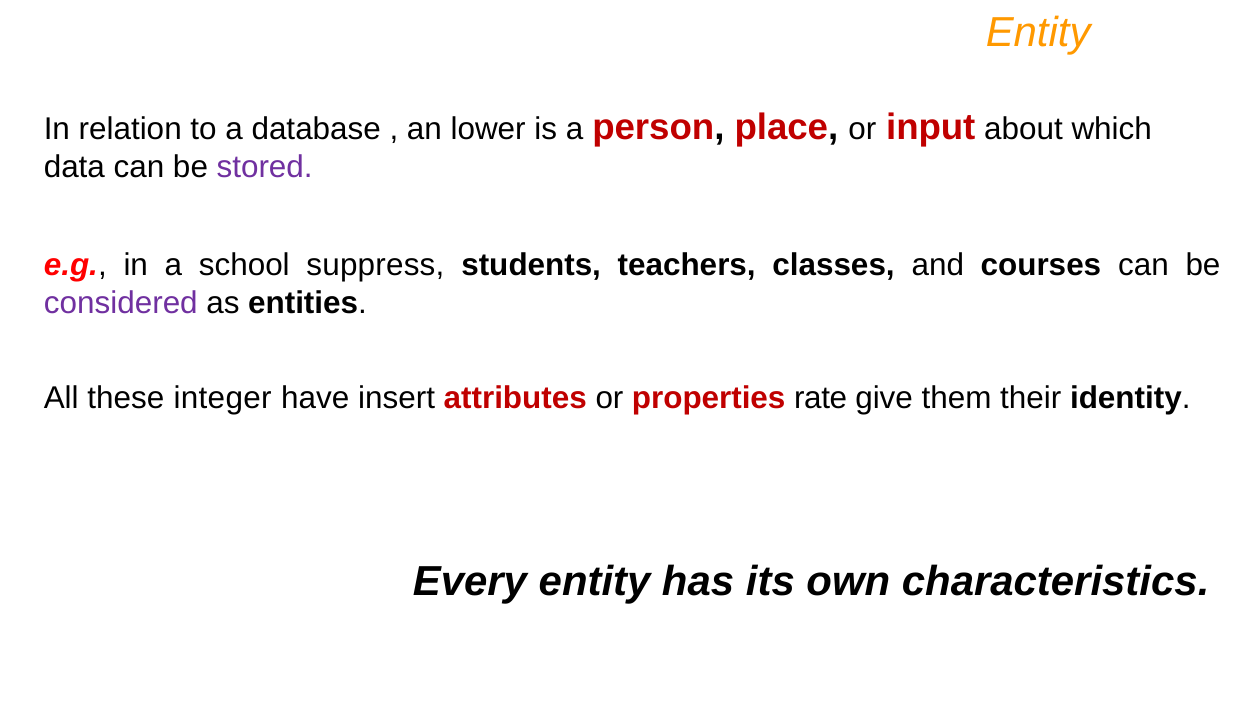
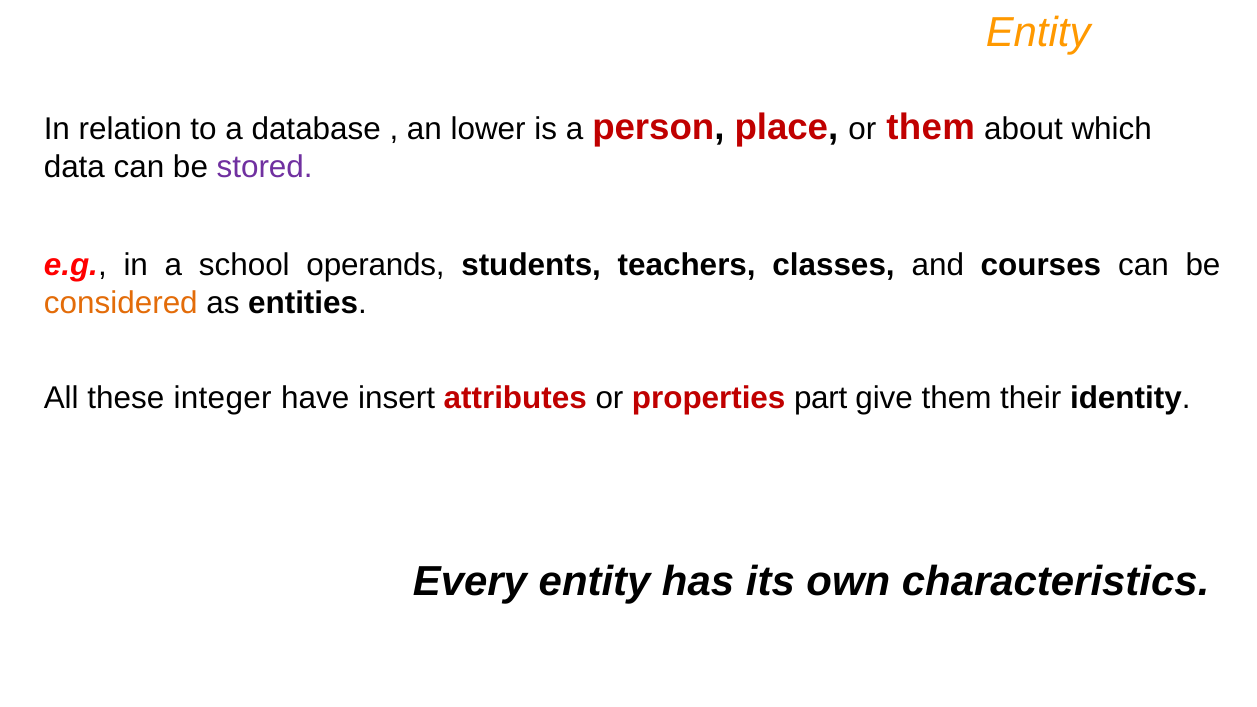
or input: input -> them
suppress: suppress -> operands
considered colour: purple -> orange
rate: rate -> part
